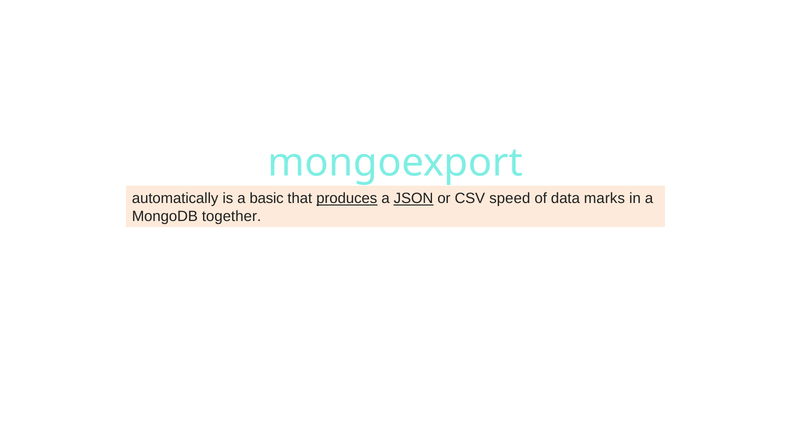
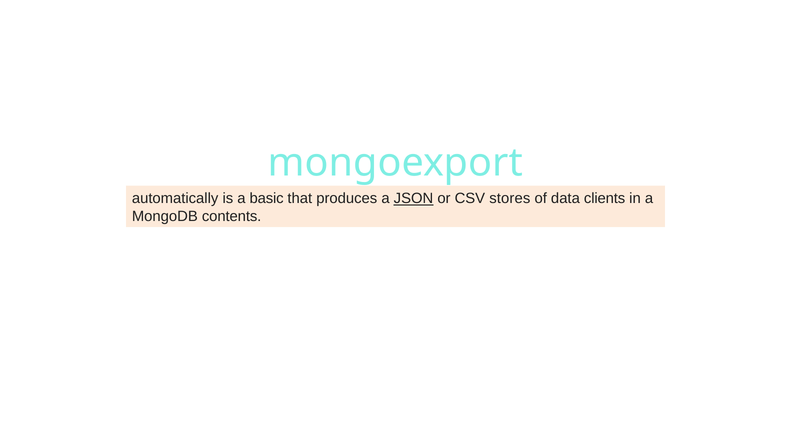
produces underline: present -> none
speed: speed -> stores
marks: marks -> clients
together: together -> contents
